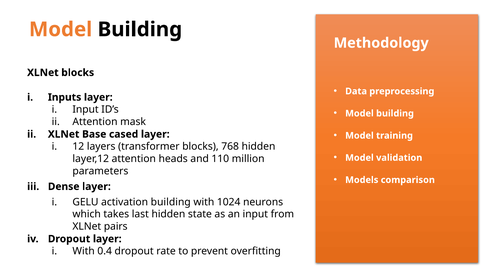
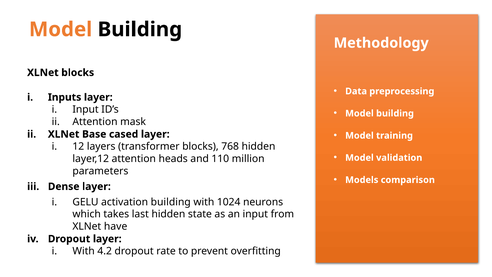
pairs: pairs -> have
0.4: 0.4 -> 4.2
